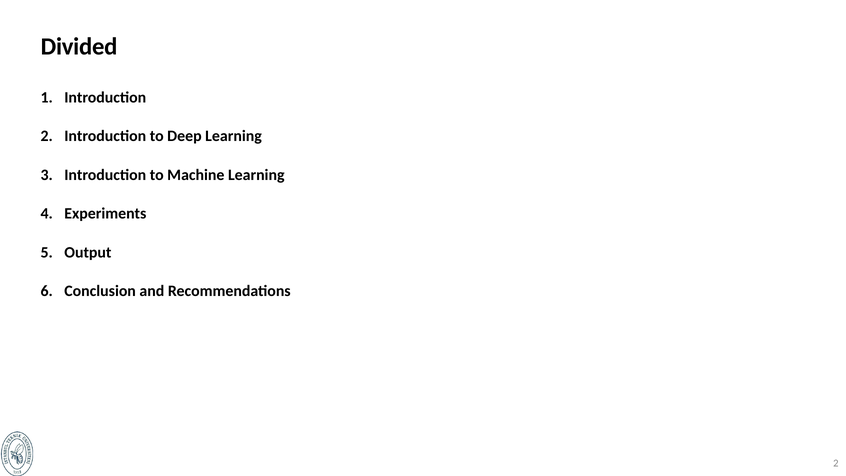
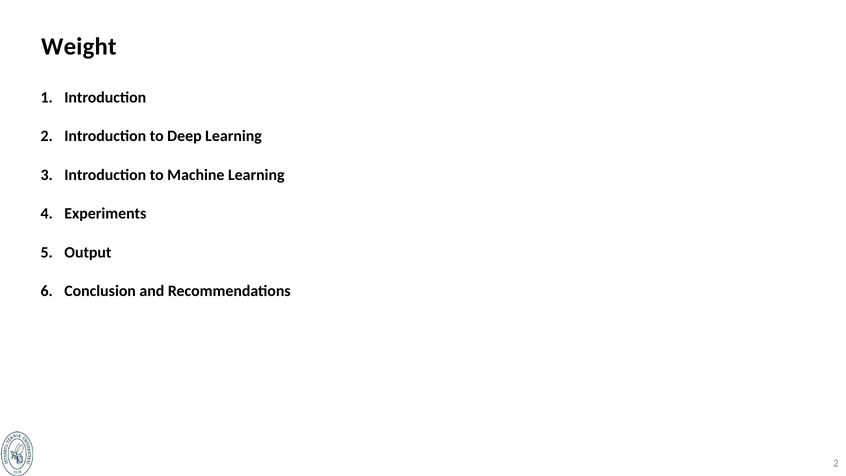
Divided: Divided -> Weight
